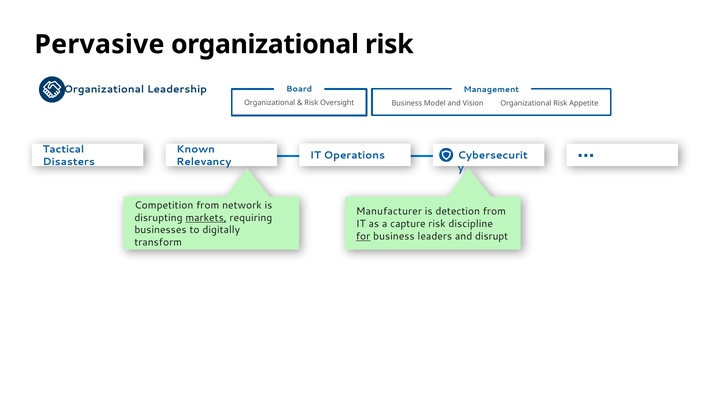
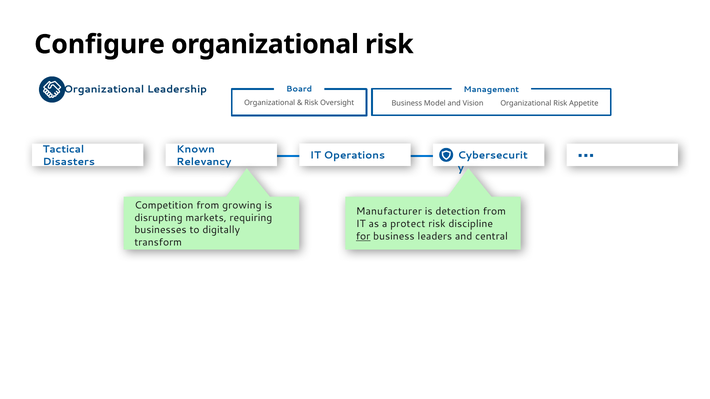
Pervasive: Pervasive -> Configure
network: network -> growing
markets underline: present -> none
capture: capture -> protect
disrupt: disrupt -> central
